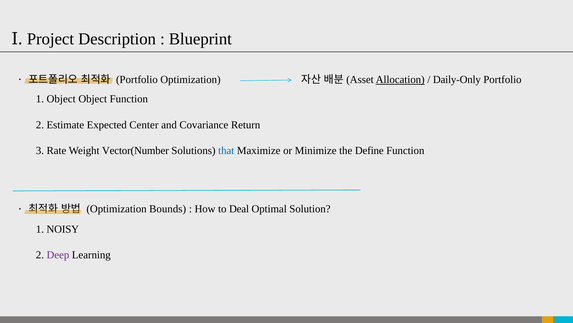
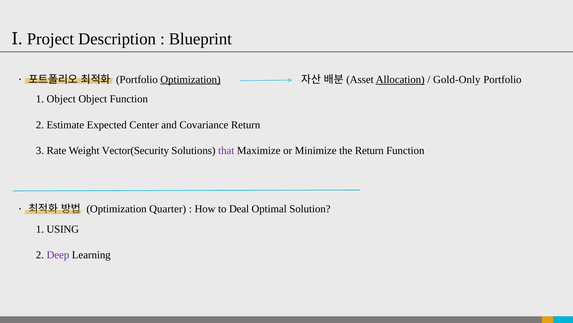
Optimization at (191, 79) underline: none -> present
Daily-Only: Daily-Only -> Gold-Only
Vector(Number: Vector(Number -> Vector(Security
that colour: blue -> purple
the Define: Define -> Return
Bounds: Bounds -> Quarter
NOISY: NOISY -> USING
